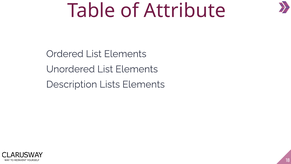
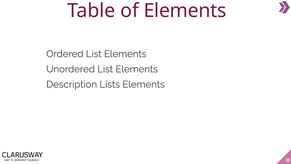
of Attribute: Attribute -> Elements
